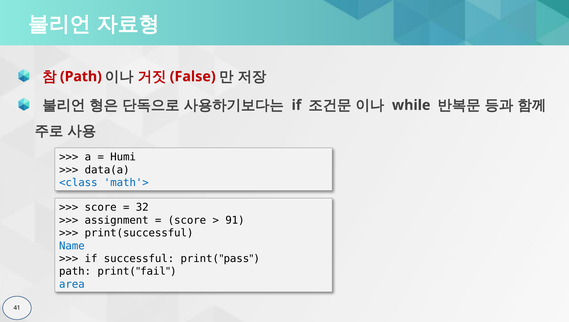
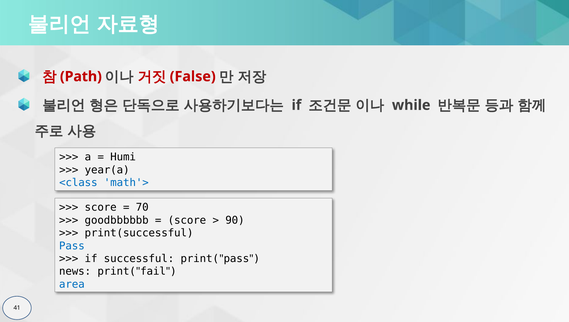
data(a: data(a -> year(a
32: 32 -> 70
assignment: assignment -> goodbbbbbb
91: 91 -> 90
Name at (72, 246): Name -> Pass
path at (75, 271): path -> news
